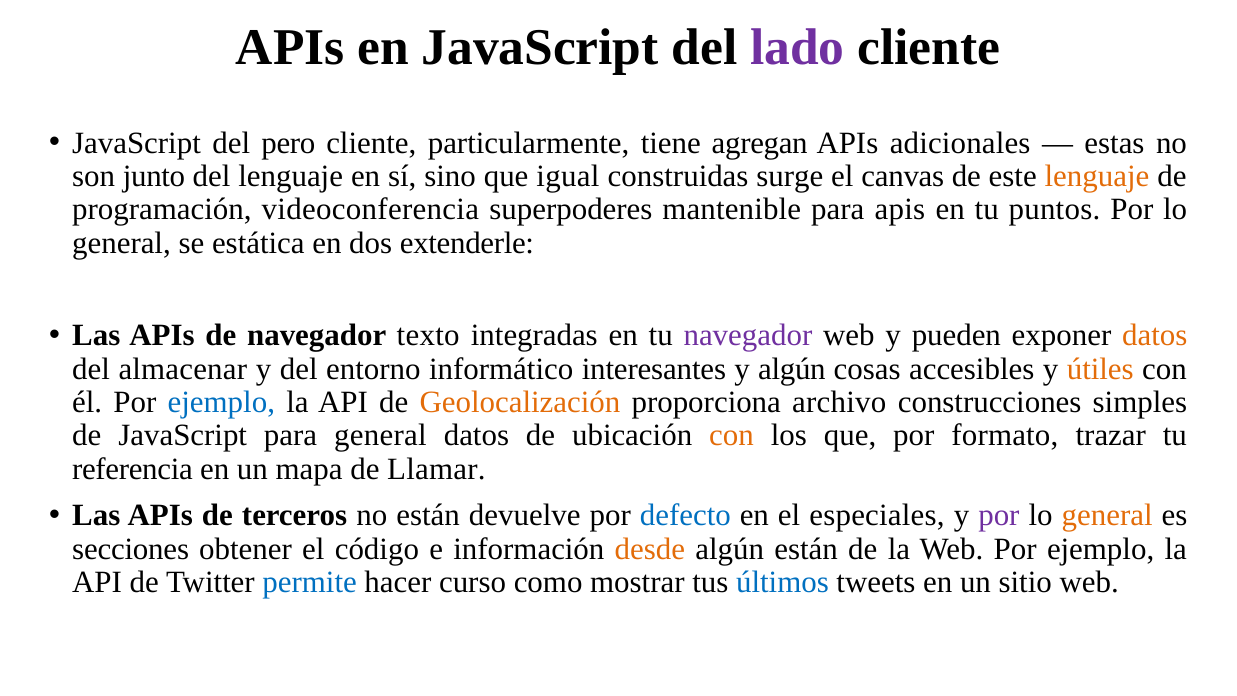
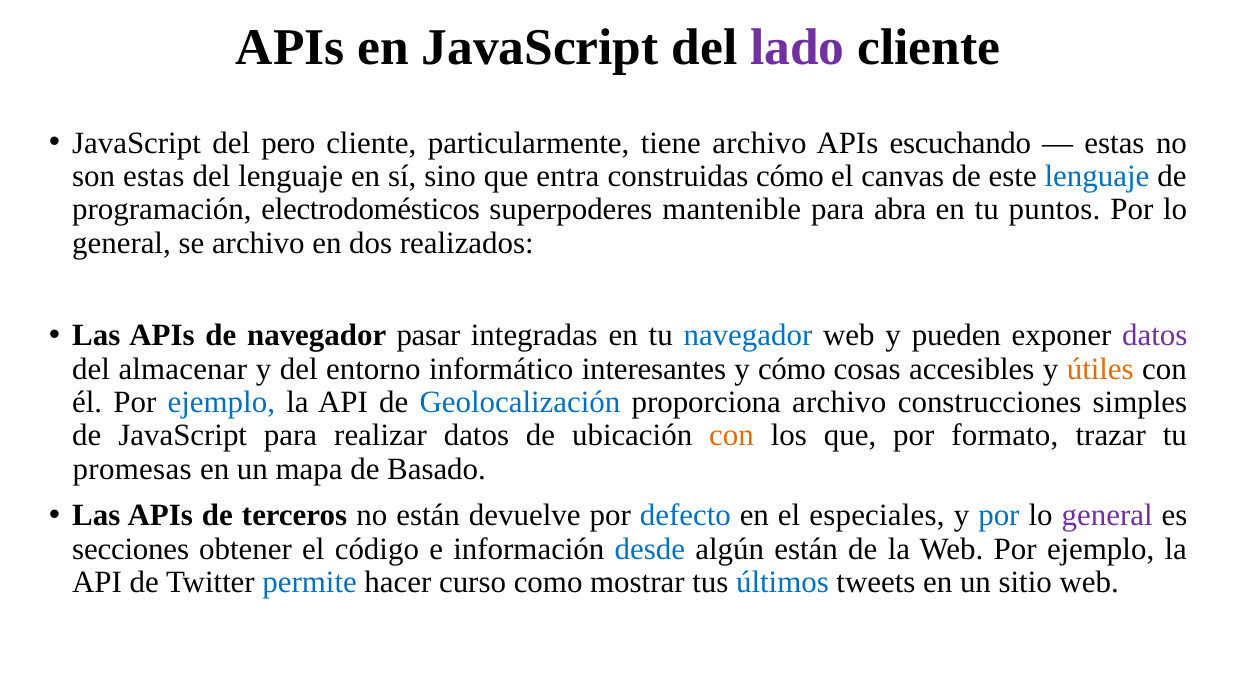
tiene agregan: agregan -> archivo
adicionales: adicionales -> escuchando
son junto: junto -> estas
igual: igual -> entra
construidas surge: surge -> cómo
lenguaje at (1097, 176) colour: orange -> blue
videoconferencia: videoconferencia -> electrodomésticos
para apis: apis -> abra
se estática: estática -> archivo
extenderle: extenderle -> realizados
texto: texto -> pasar
navegador at (748, 335) colour: purple -> blue
datos at (1155, 335) colour: orange -> purple
y algún: algún -> cómo
Geolocalización colour: orange -> blue
para general: general -> realizar
referencia: referencia -> promesas
Llamar: Llamar -> Basado
por at (999, 515) colour: purple -> blue
general at (1107, 515) colour: orange -> purple
desde colour: orange -> blue
